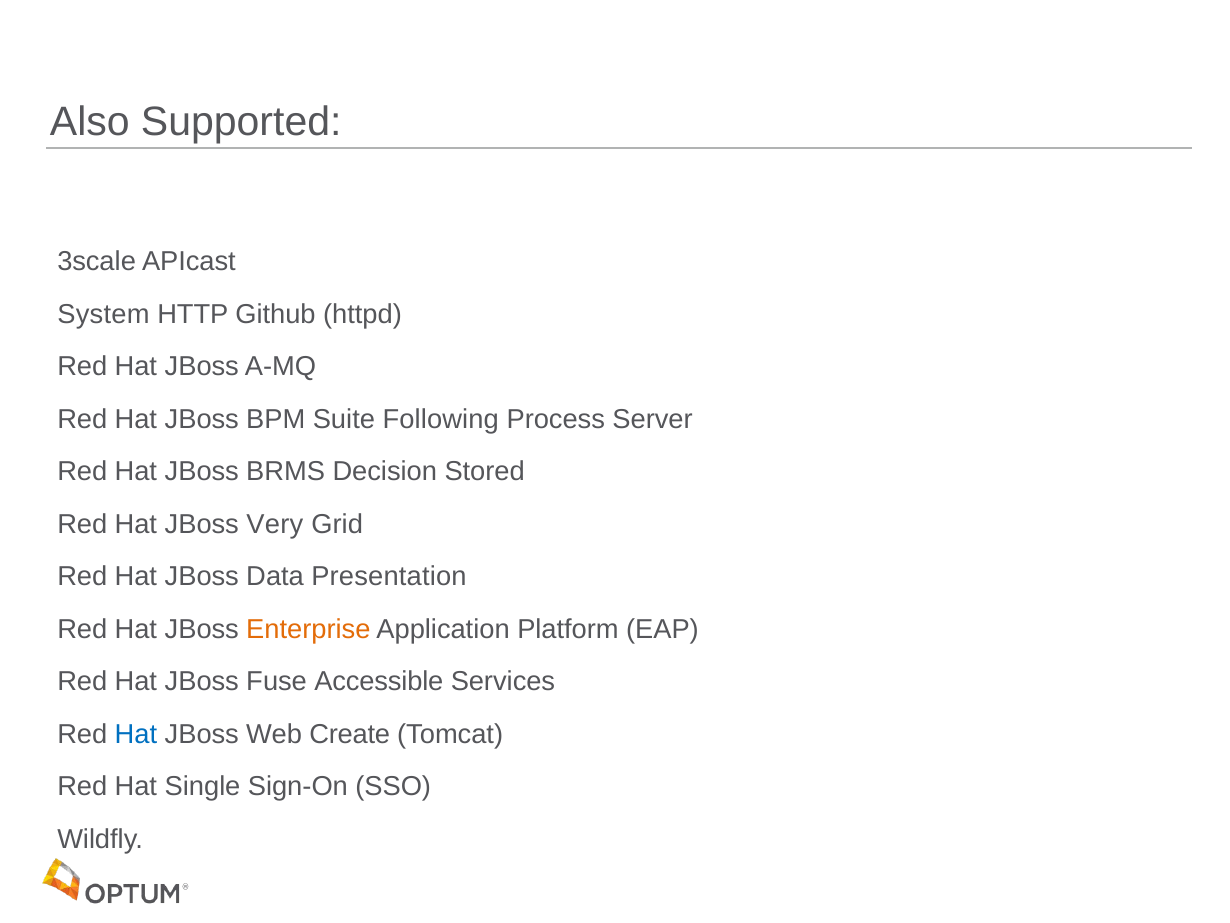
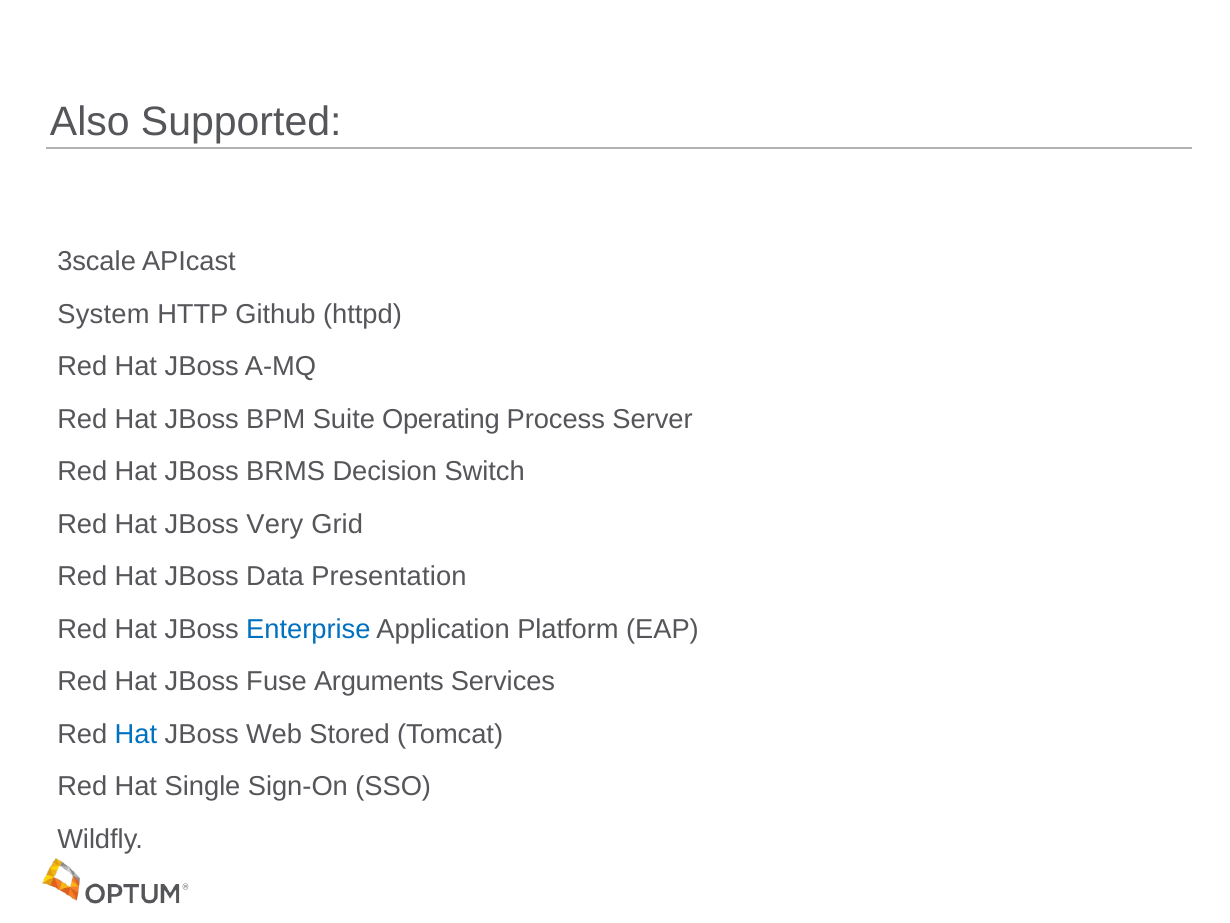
Following: Following -> Operating
Stored: Stored -> Switch
Enterprise colour: orange -> blue
Accessible: Accessible -> Arguments
Create: Create -> Stored
